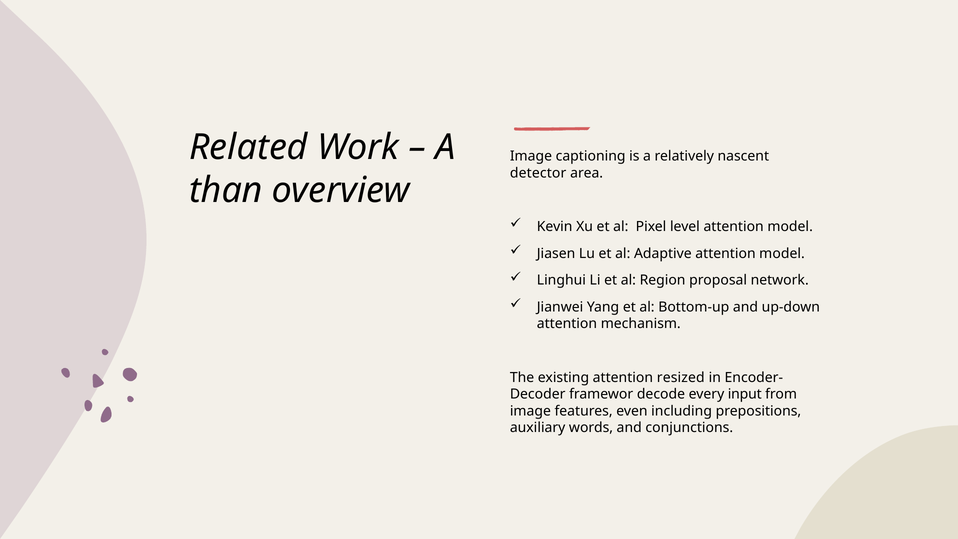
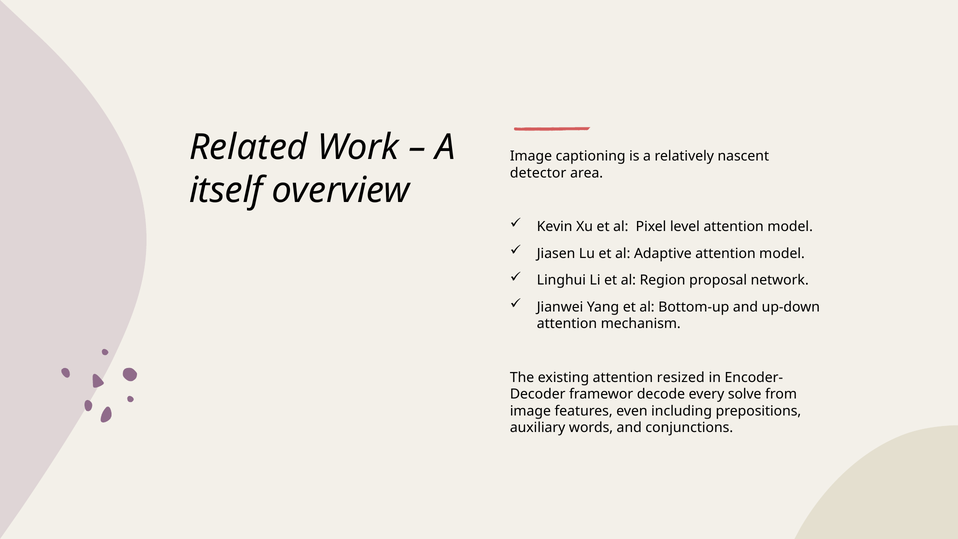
than: than -> itself
input: input -> solve
